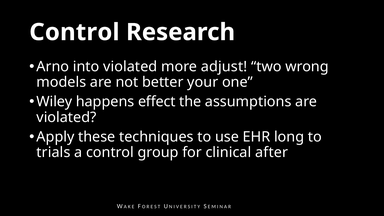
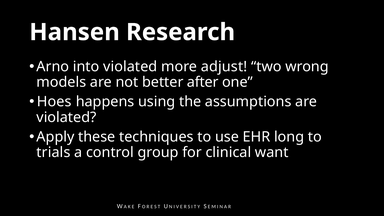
Control at (74, 32): Control -> Hansen
your: your -> after
Wiley: Wiley -> Hoes
effect: effect -> using
after: after -> want
